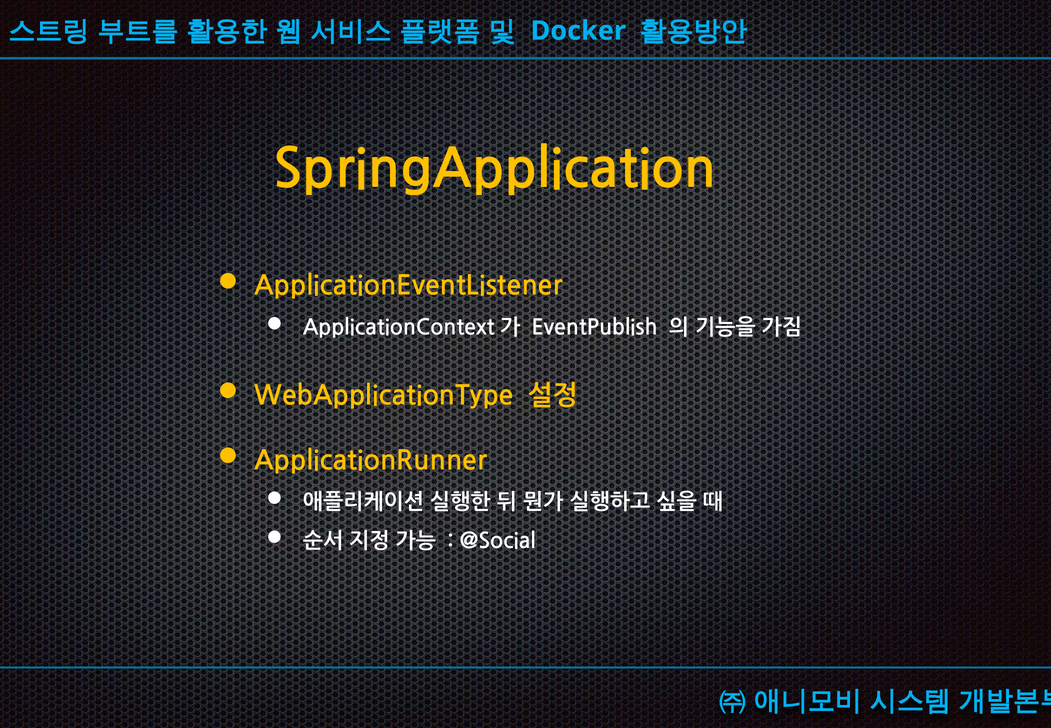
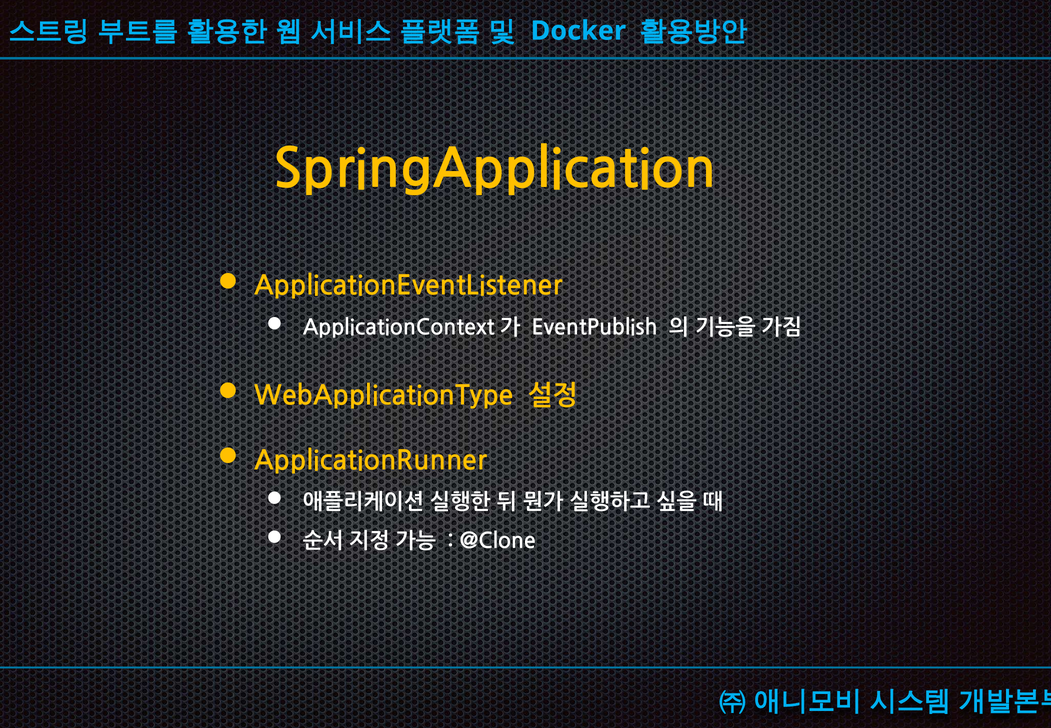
@Social: @Social -> @Clone
